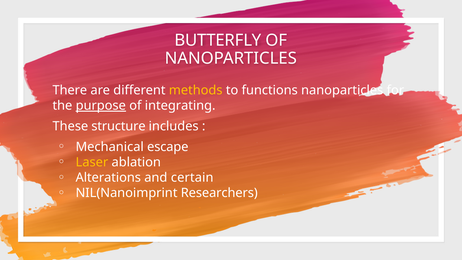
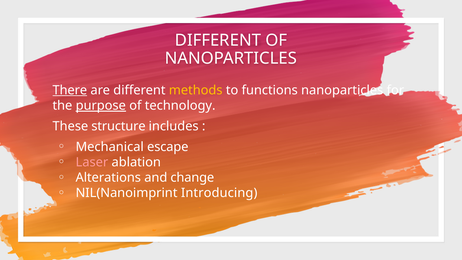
BUTTERFLY at (218, 40): BUTTERFLY -> DIFFERENT
There underline: none -> present
integrating: integrating -> technology
Laser colour: yellow -> pink
certain: certain -> change
Researchers: Researchers -> Introducing
